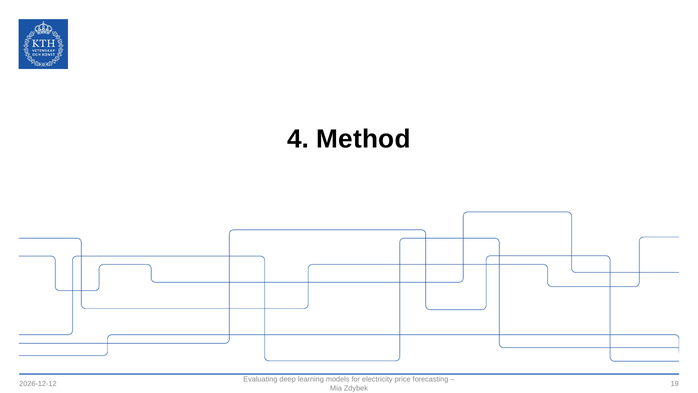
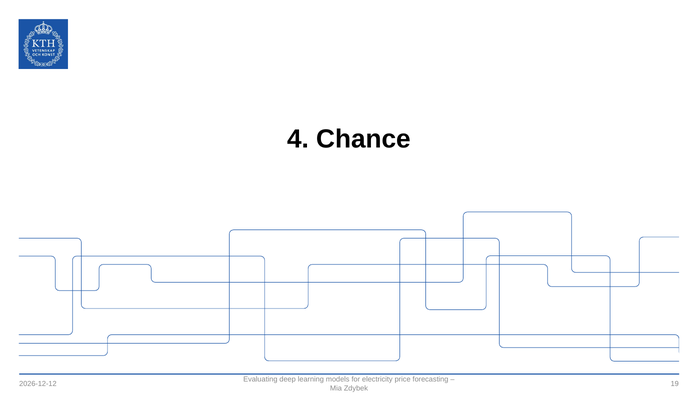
Method: Method -> Chance
